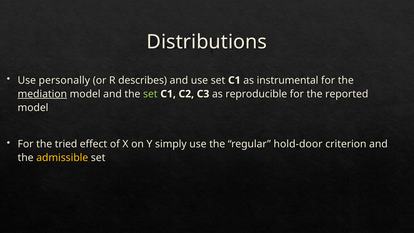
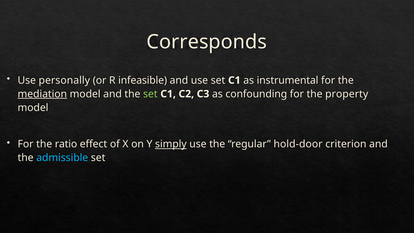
Distributions: Distributions -> Corresponds
describes: describes -> infeasible
reproducible: reproducible -> confounding
reported: reported -> property
tried: tried -> ratio
simply underline: none -> present
admissible colour: yellow -> light blue
